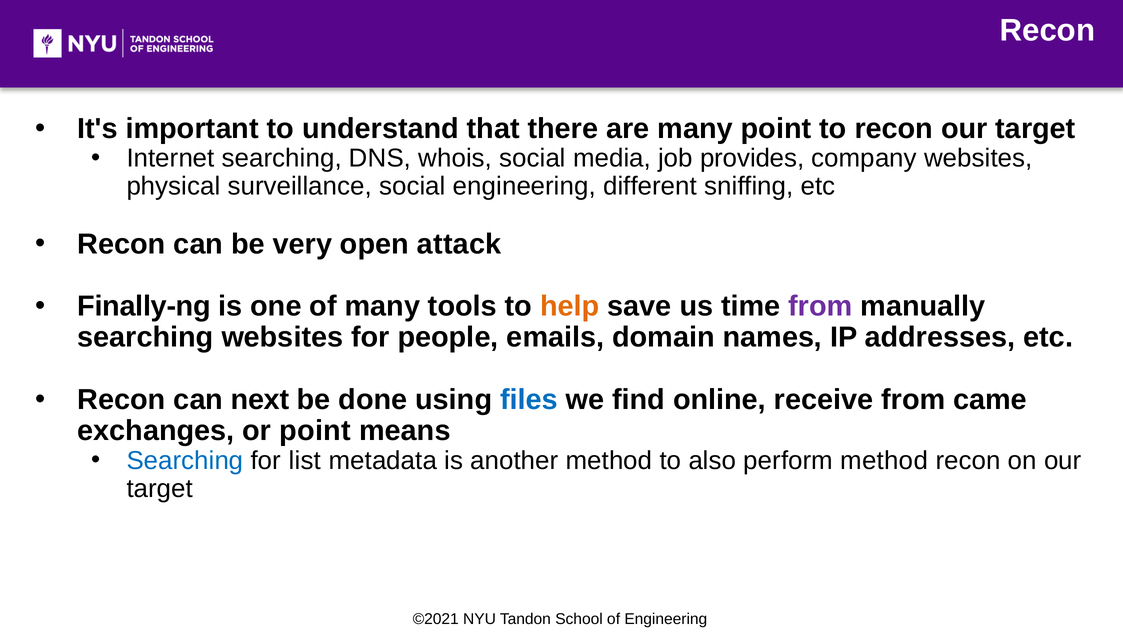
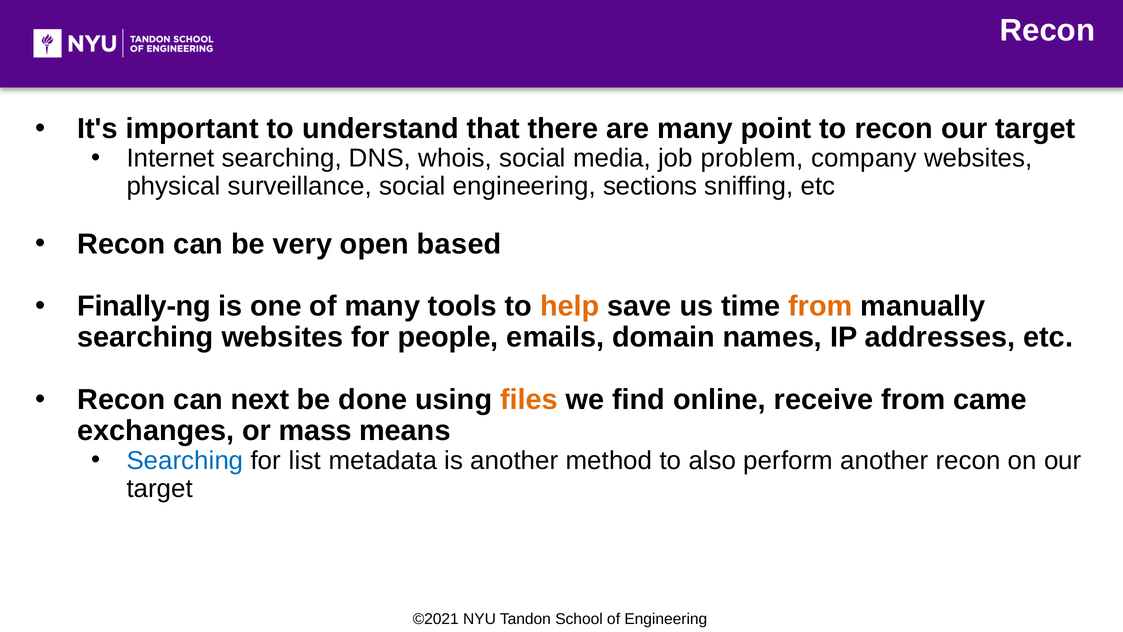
provides: provides -> problem
different: different -> sections
attack: attack -> based
from at (820, 306) colour: purple -> orange
files colour: blue -> orange
or point: point -> mass
perform method: method -> another
